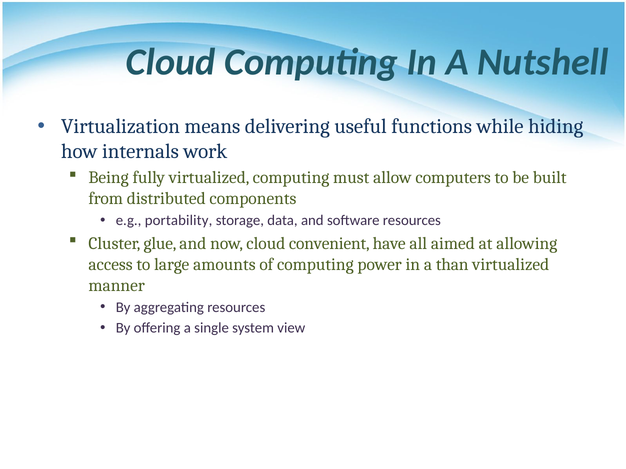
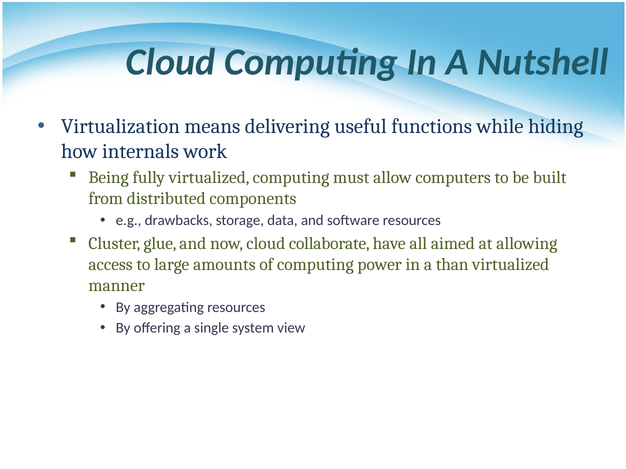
portability: portability -> drawbacks
convenient: convenient -> collaborate
